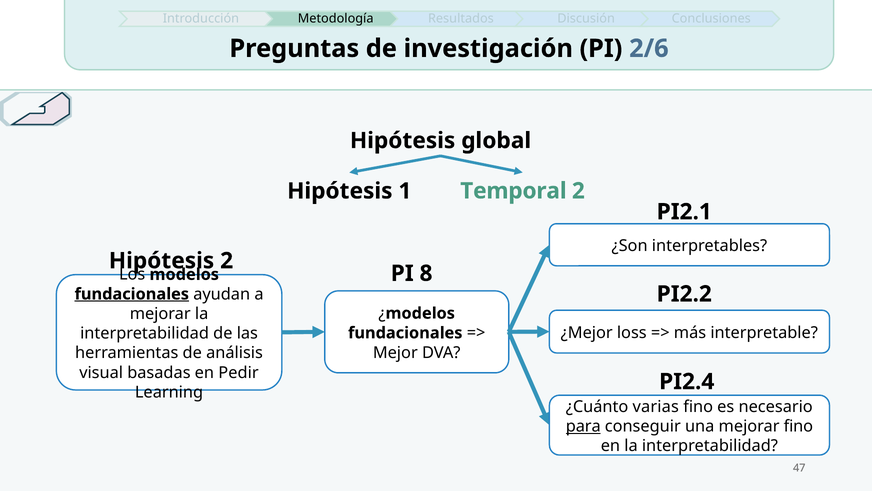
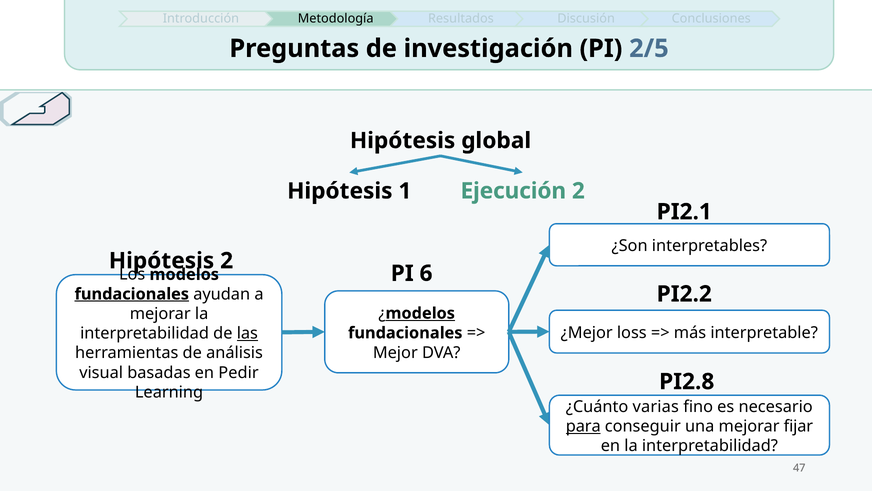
2/6: 2/6 -> 2/5
Temporal: Temporal -> Ejecución
8: 8 -> 6
modelos at (420, 313) underline: none -> present
las underline: none -> present
PI2.4: PI2.4 -> PI2.8
mejorar fino: fino -> fijar
